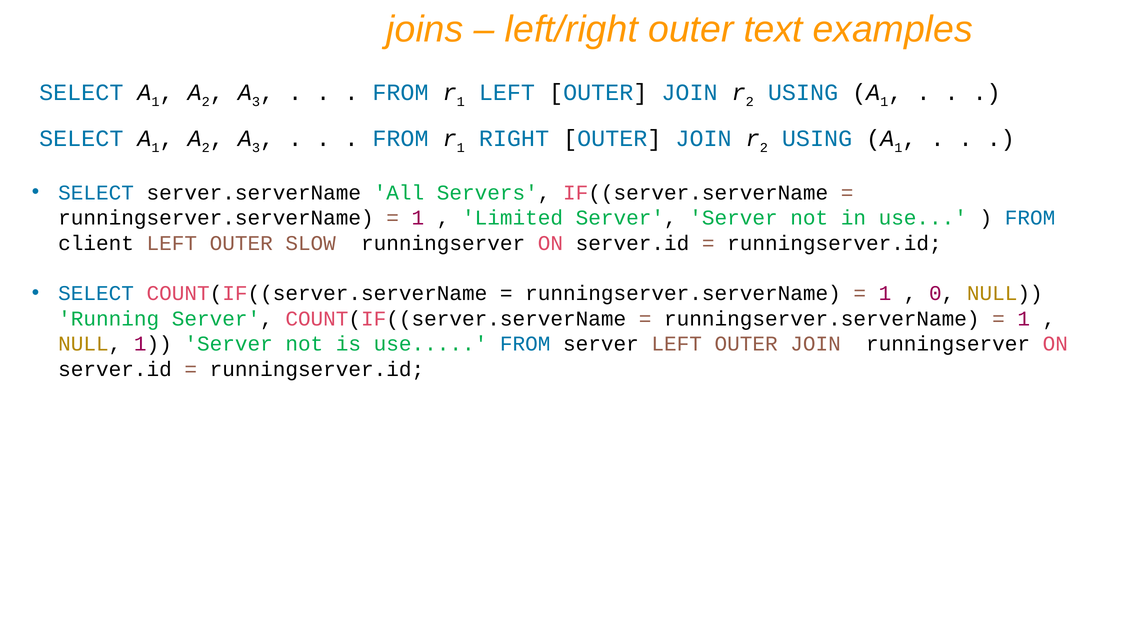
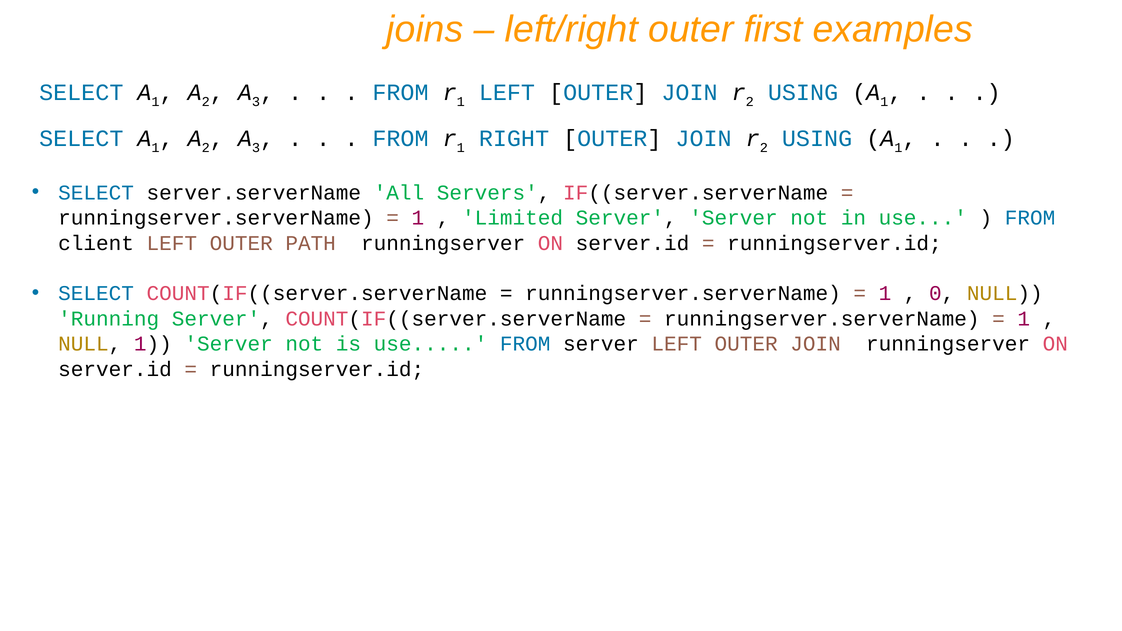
text: text -> first
SLOW: SLOW -> PATH
